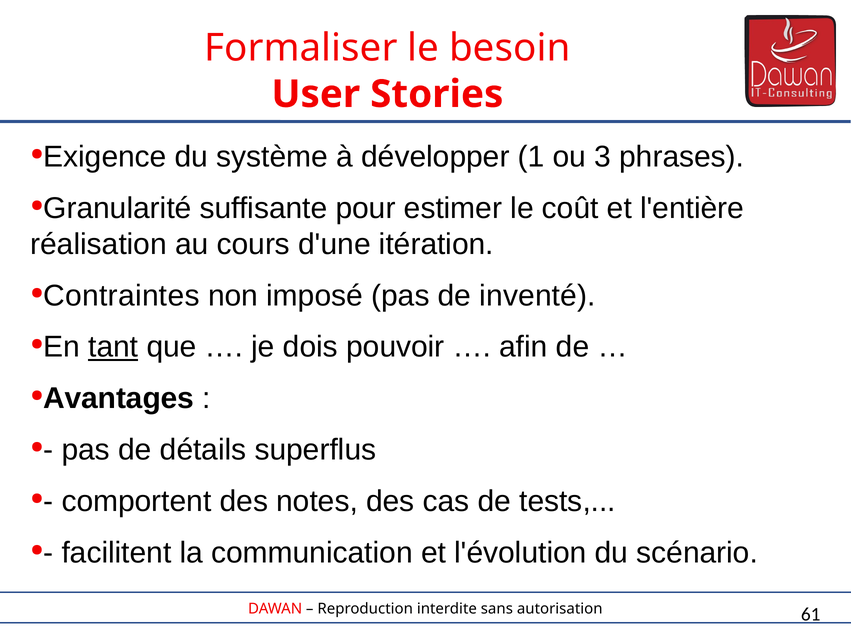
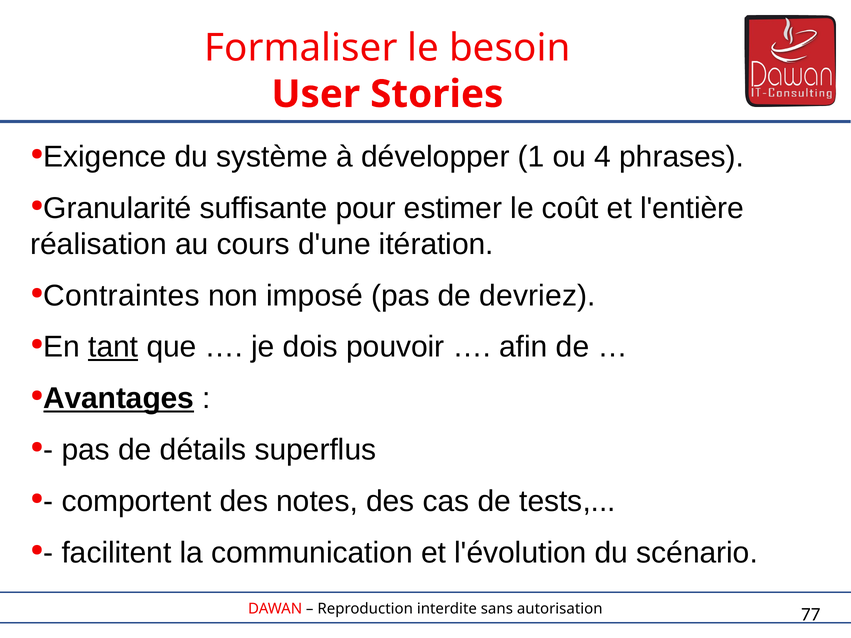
3: 3 -> 4
inventé: inventé -> devriez
Avantages underline: none -> present
61: 61 -> 77
